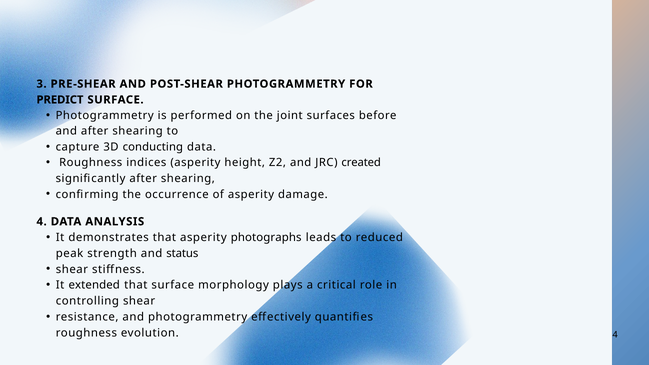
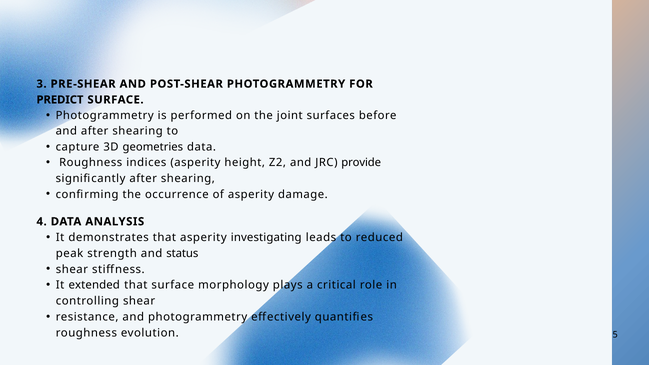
conducting: conducting -> geometries
created: created -> provide
photographs: photographs -> investigating
evolution 4: 4 -> 5
